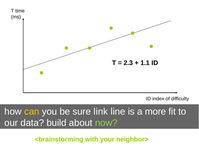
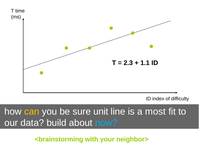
link: link -> unit
more: more -> most
now colour: light green -> light blue
